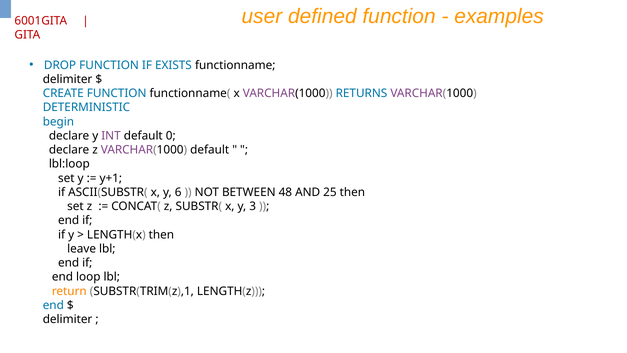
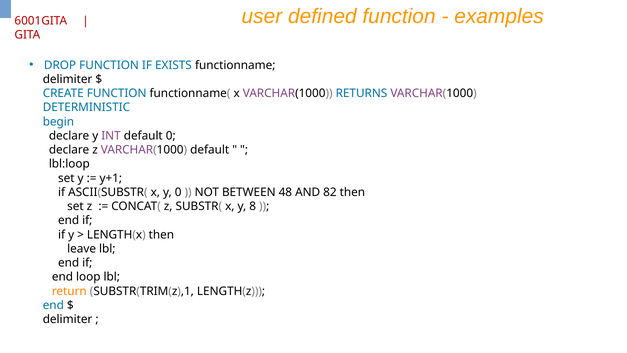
y 6: 6 -> 0
25: 25 -> 82
3: 3 -> 8
